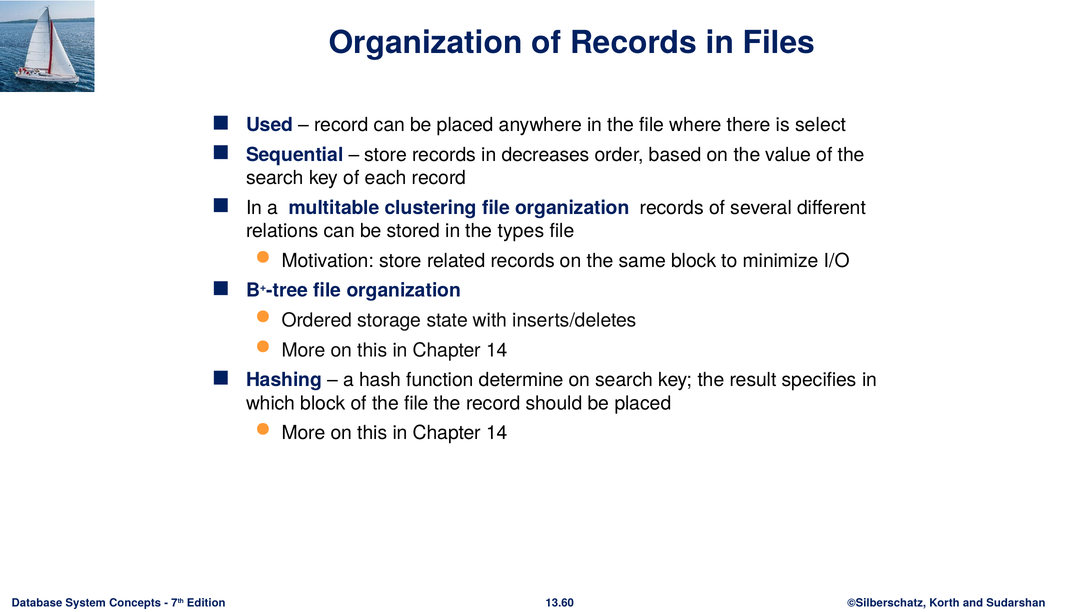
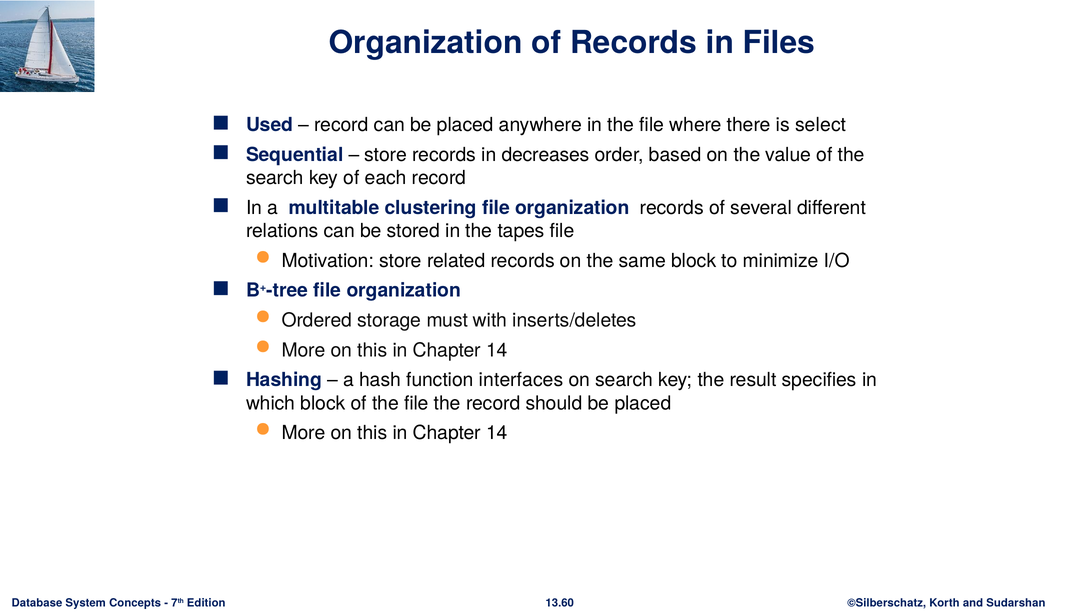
types: types -> tapes
state: state -> must
determine: determine -> interfaces
